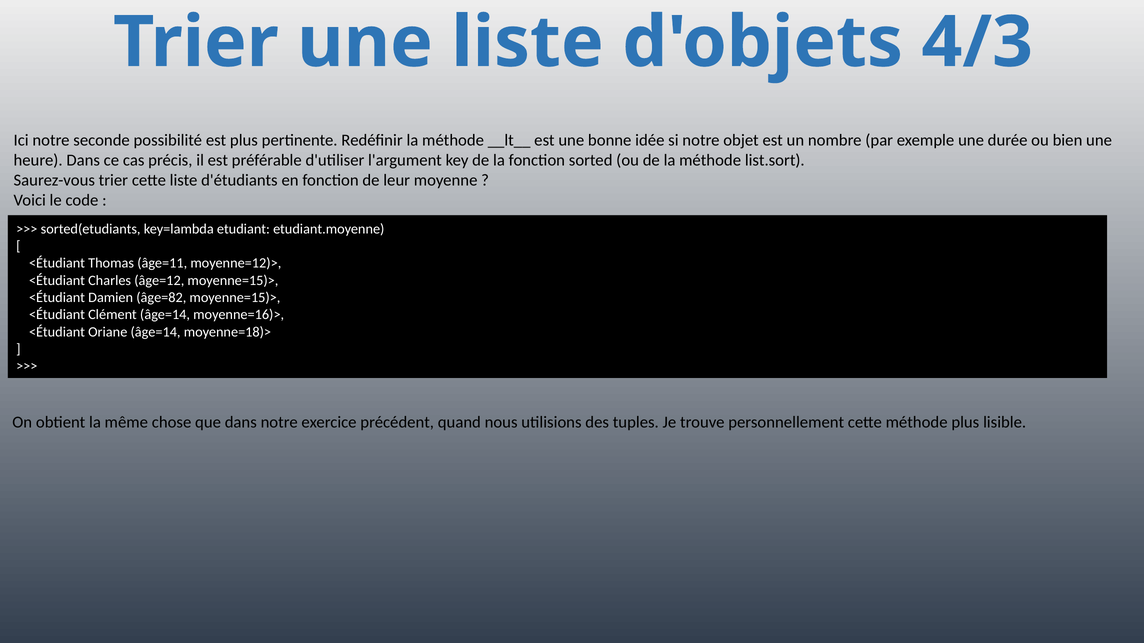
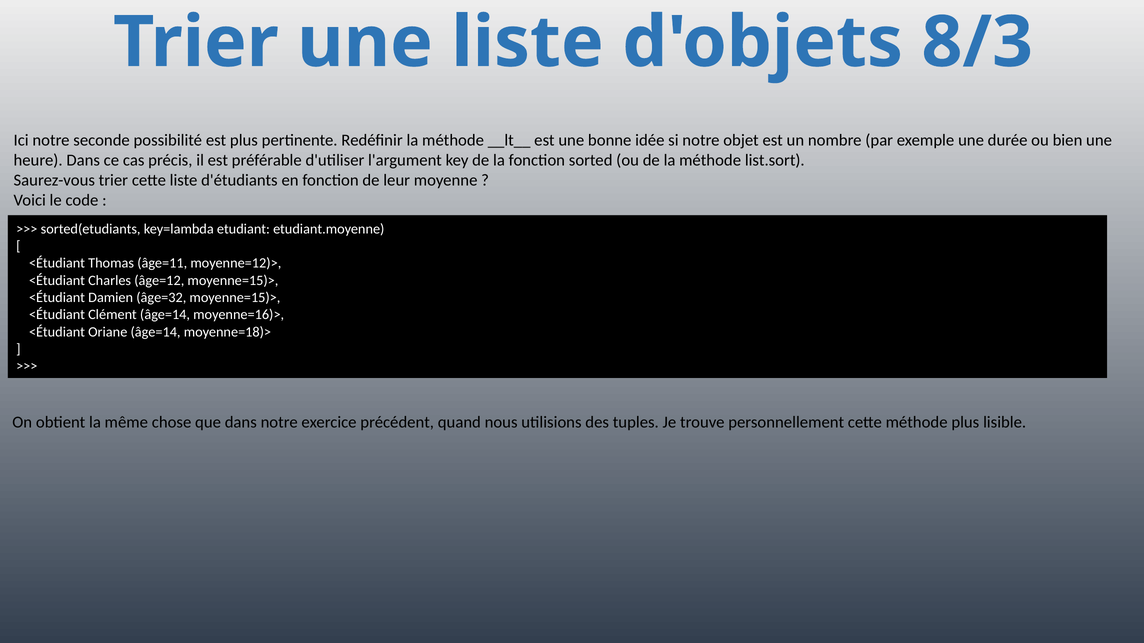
4/3: 4/3 -> 8/3
âge=82: âge=82 -> âge=32
